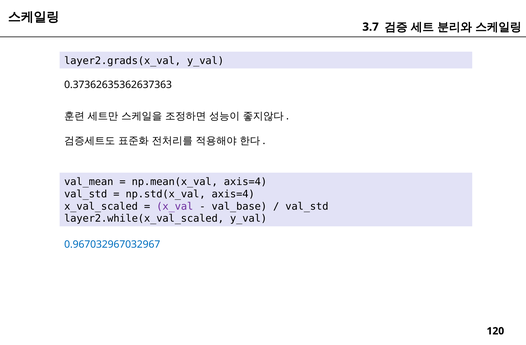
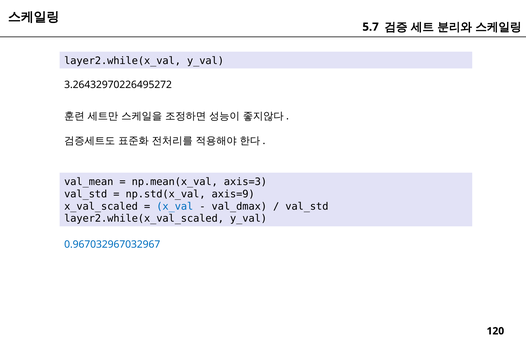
3.7: 3.7 -> 5.7
layer2.grads(x_val: layer2.grads(x_val -> layer2.while(x_val
0.37362635362637363: 0.37362635362637363 -> 3.26432970226495272
np.mean(x_val axis=4: axis=4 -> axis=3
np.std(x_val axis=4: axis=4 -> axis=9
x_val colour: purple -> blue
val_base: val_base -> val_dmax
